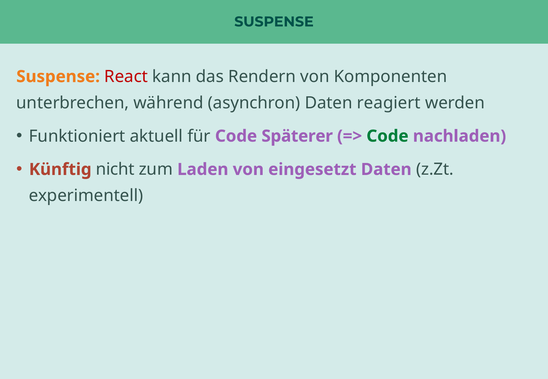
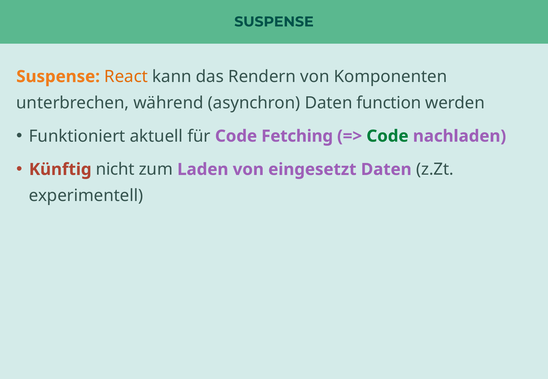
React colour: red -> orange
reagiert: reagiert -> function
Späterer: Späterer -> Fetching
